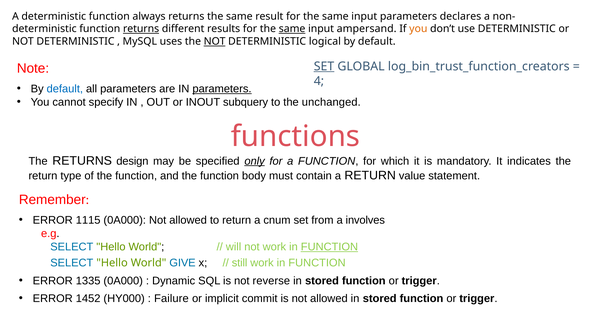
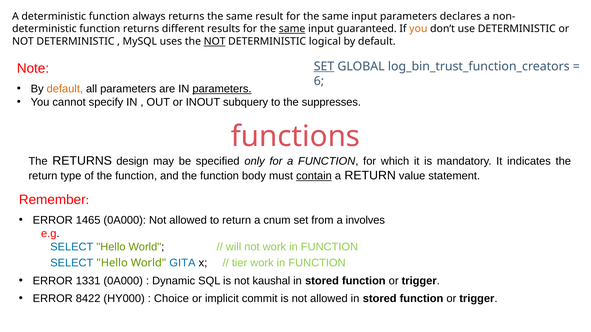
returns at (141, 29) underline: present -> none
ampersand: ampersand -> guaranteed
4: 4 -> 6
default at (65, 89) colour: blue -> orange
unchanged: unchanged -> suppresses
only underline: present -> none
contain underline: none -> present
1115: 1115 -> 1465
FUNCTION at (329, 247) underline: present -> none
GIVE: GIVE -> GITA
still: still -> tier
1335: 1335 -> 1331
reverse: reverse -> kaushal
1452: 1452 -> 8422
Failure: Failure -> Choice
